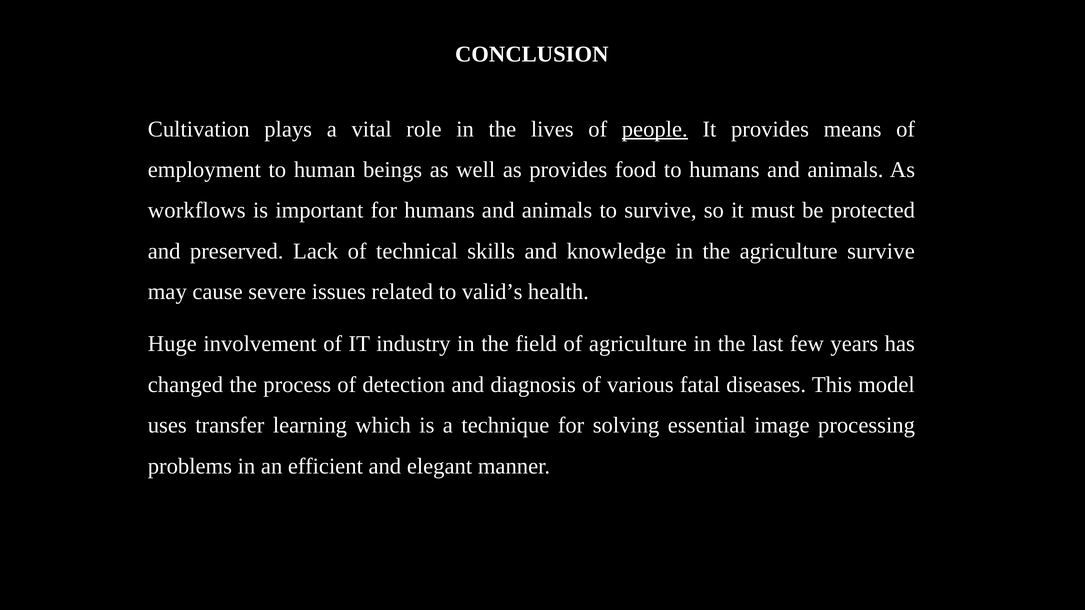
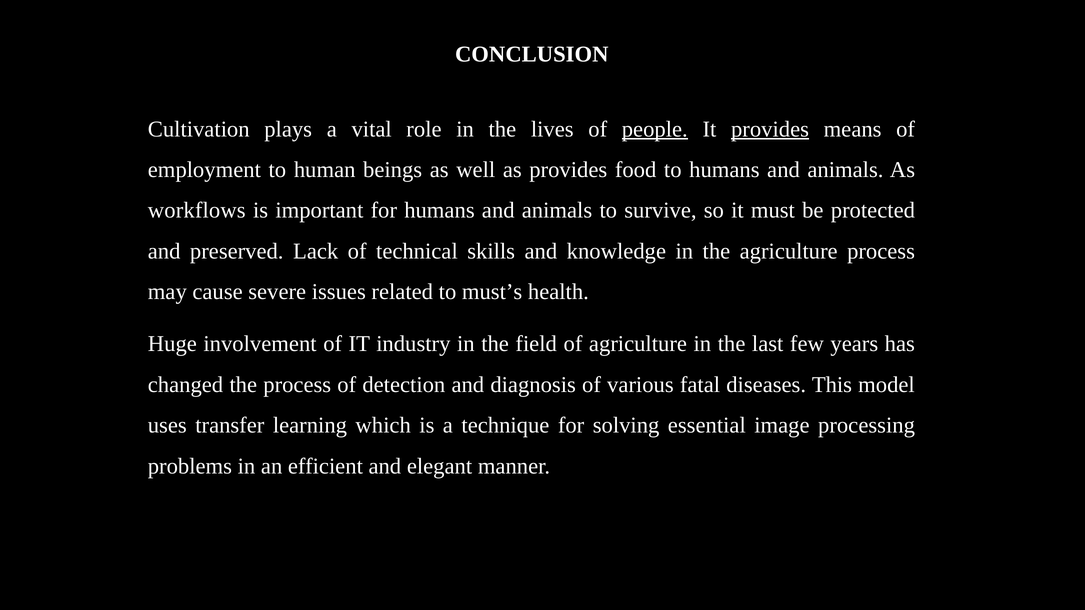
provides at (770, 129) underline: none -> present
agriculture survive: survive -> process
valid’s: valid’s -> must’s
